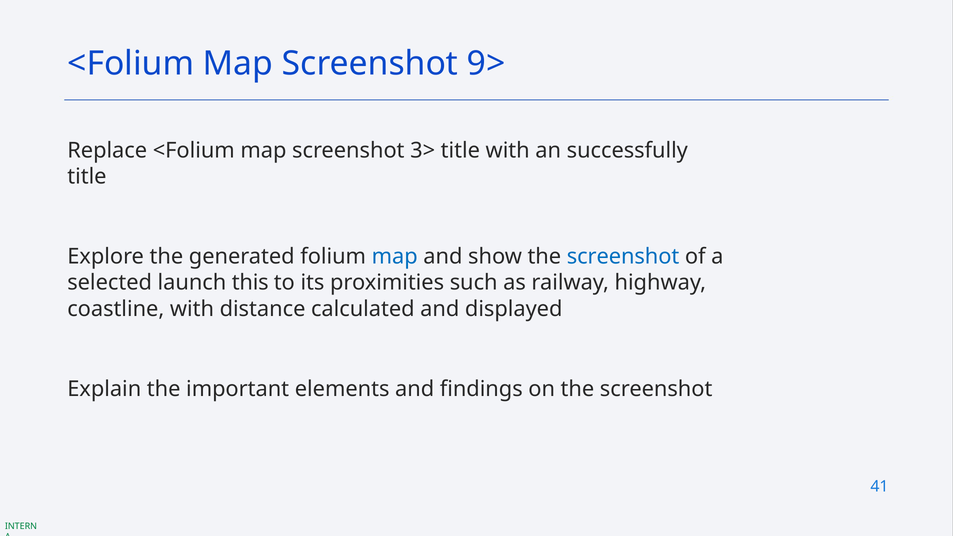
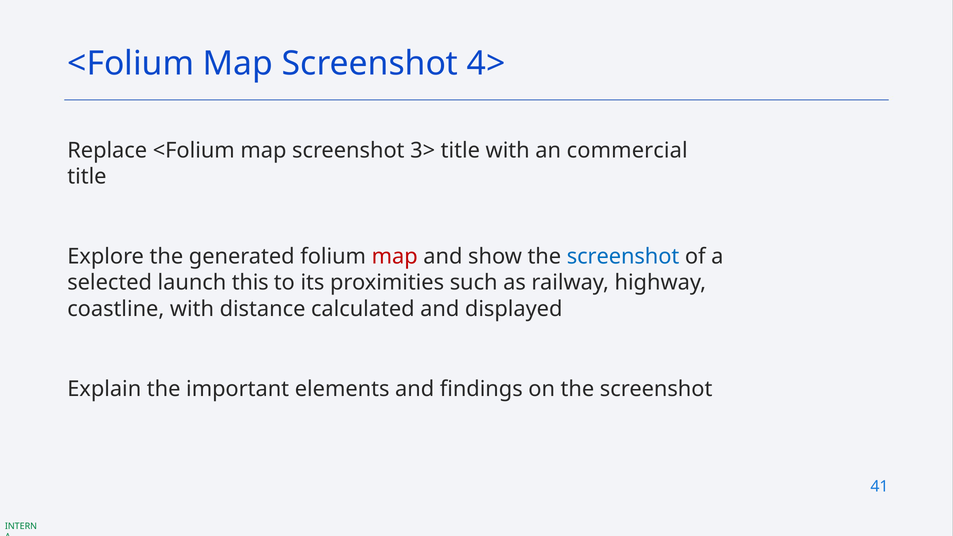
9>: 9> -> 4>
successfully: successfully -> commercial
map at (395, 257) colour: blue -> red
